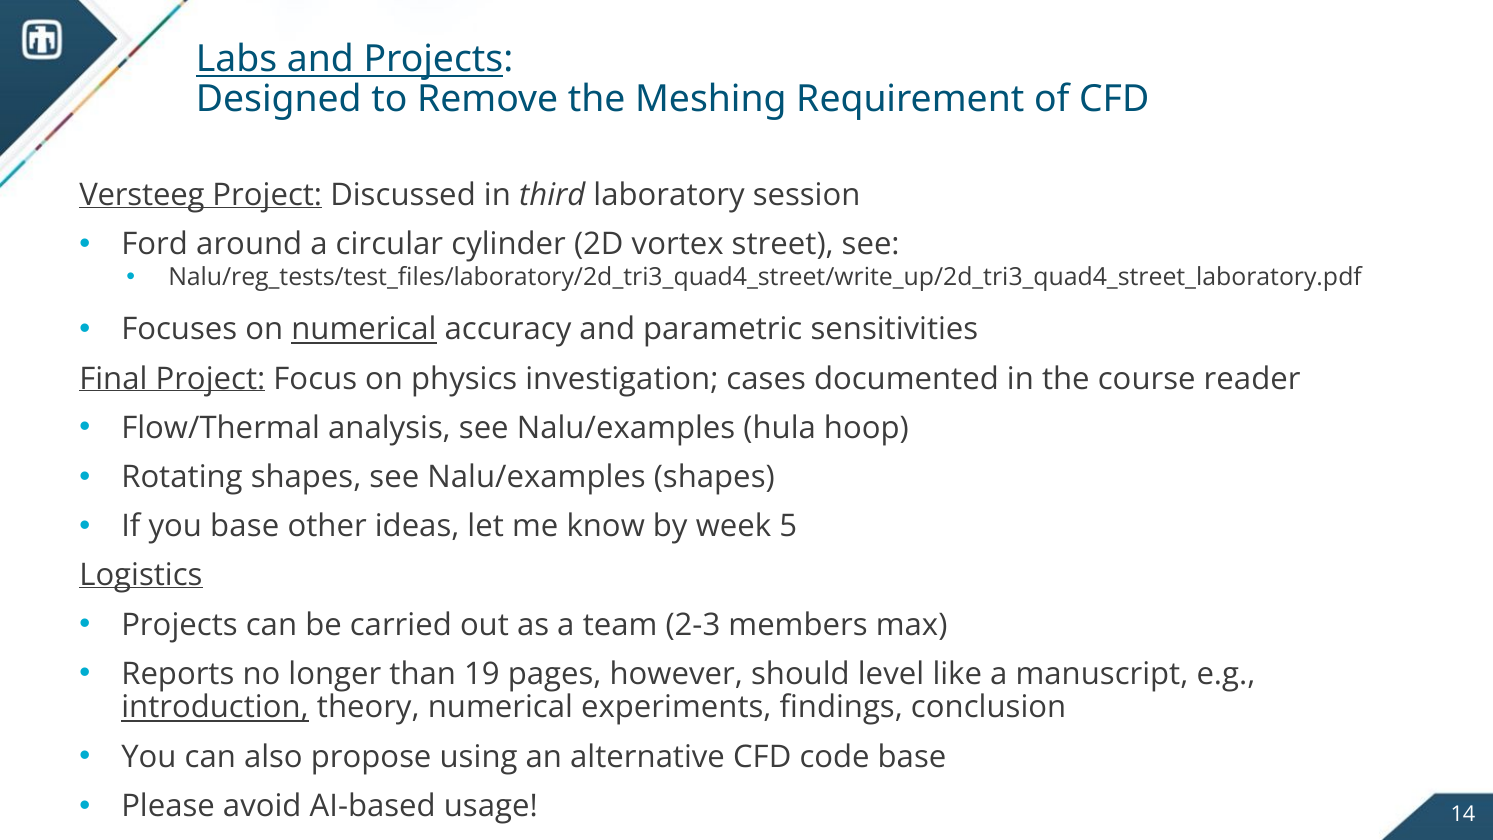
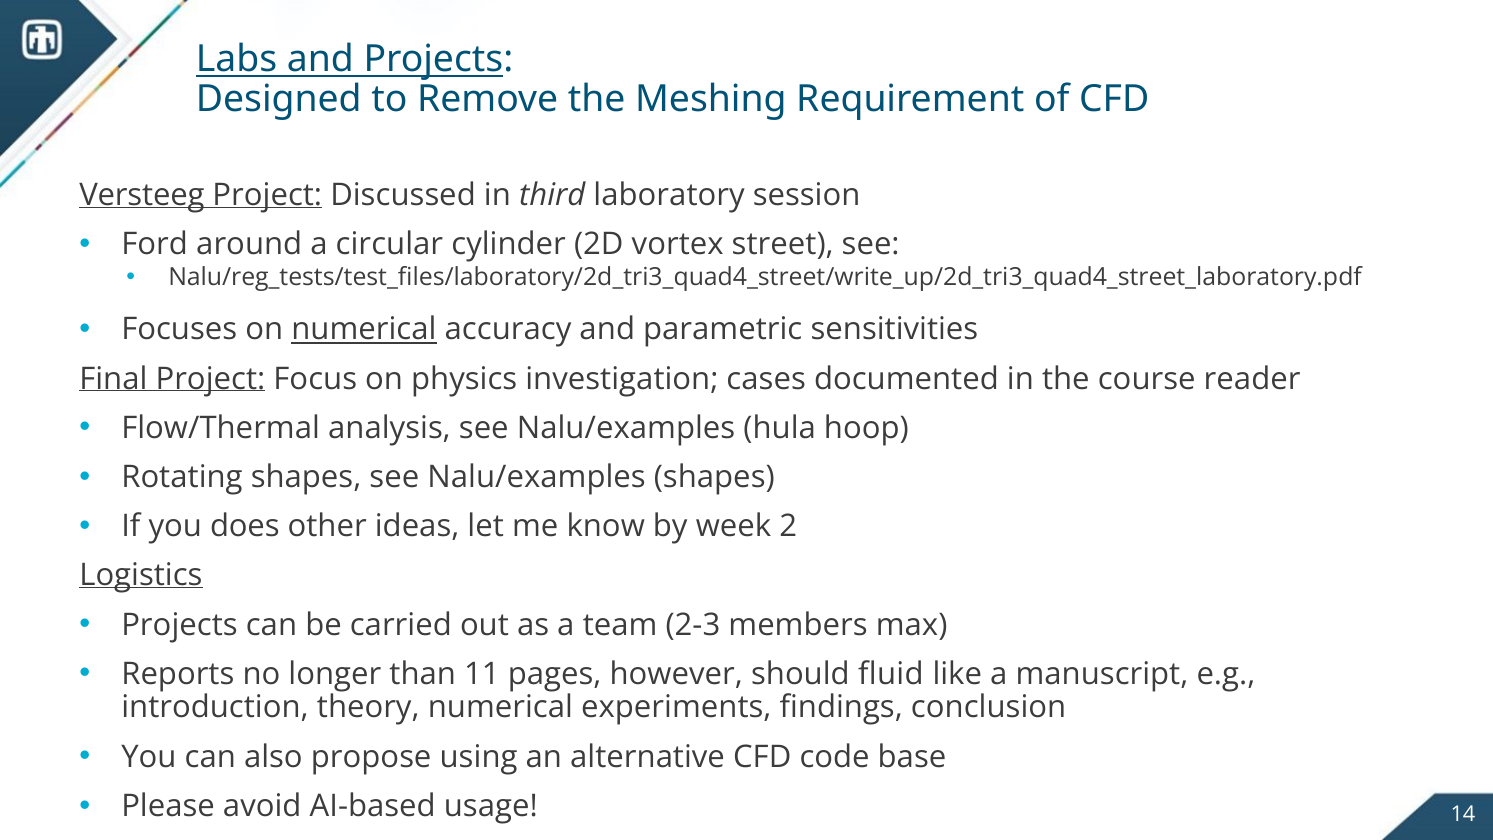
you base: base -> does
5: 5 -> 2
19: 19 -> 11
level: level -> fluid
introduction underline: present -> none
